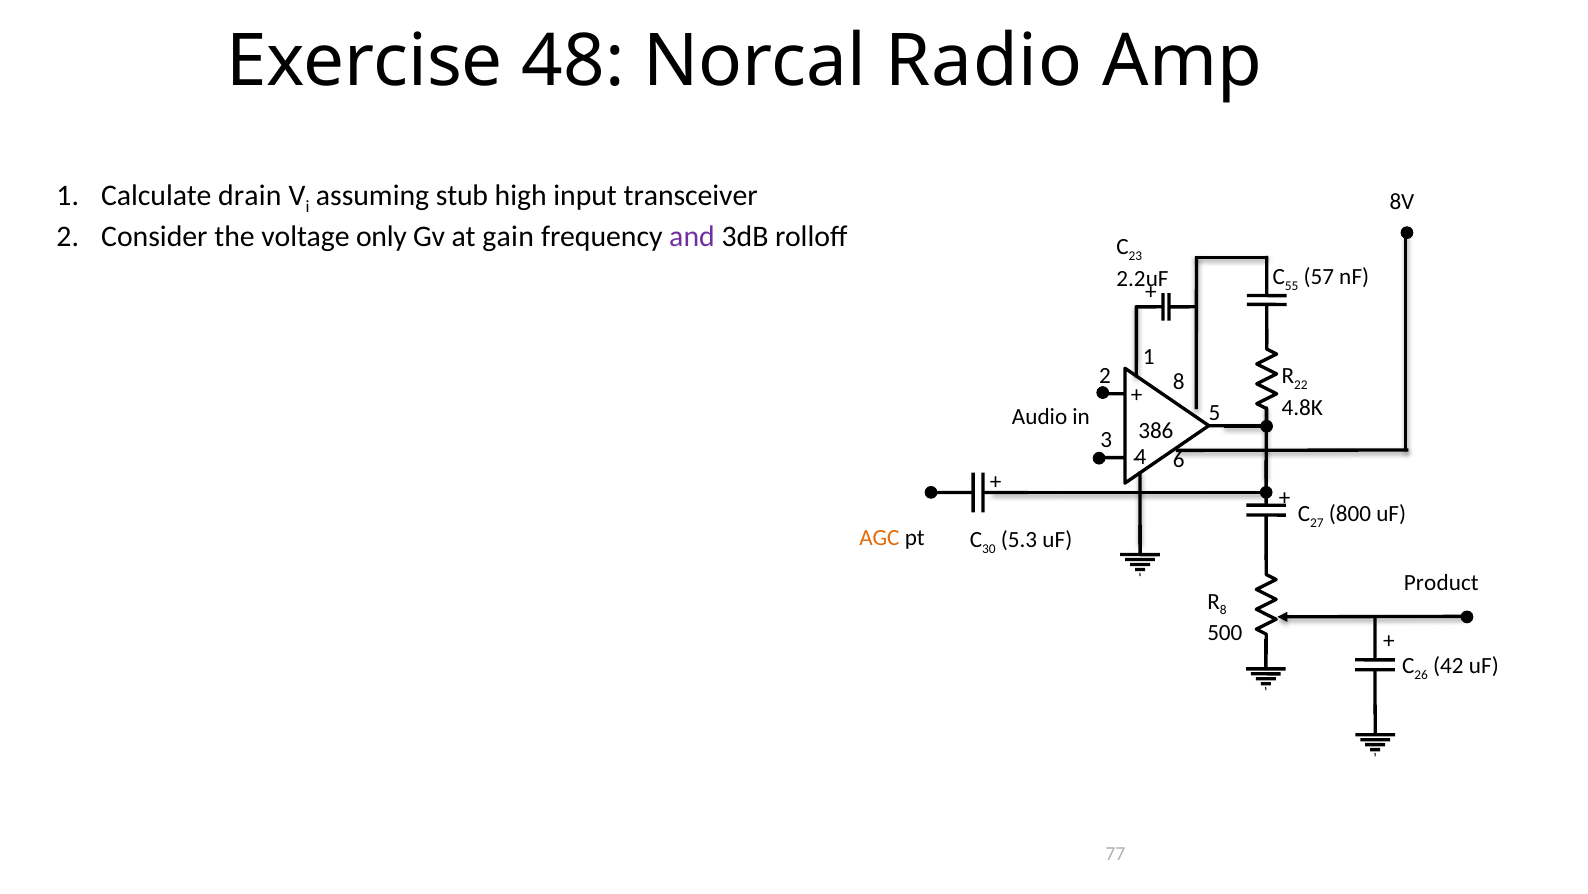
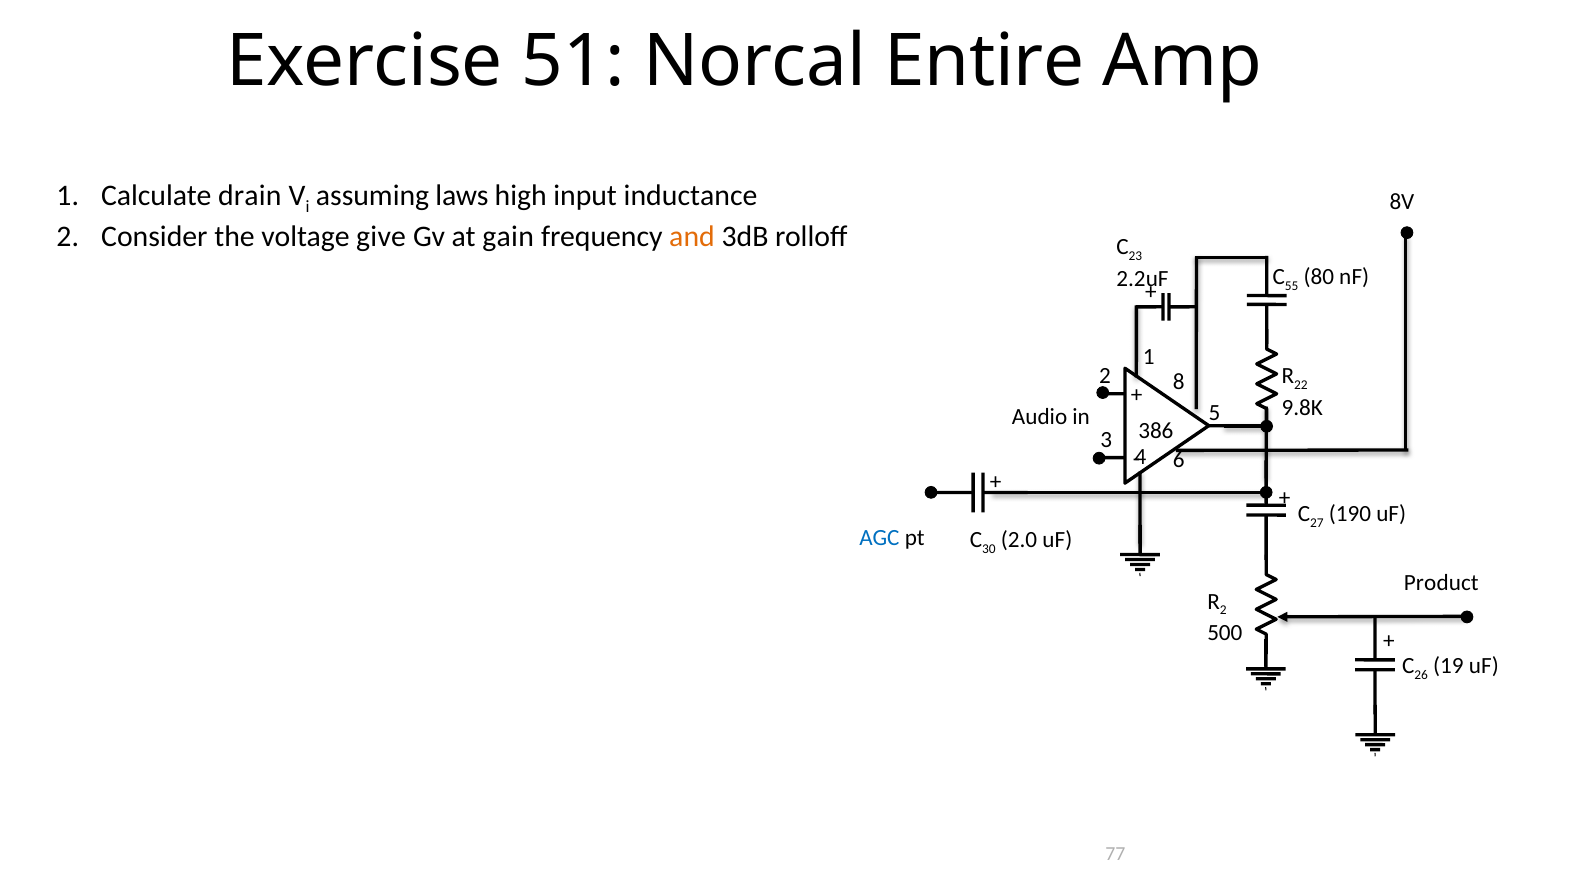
48: 48 -> 51
Radio: Radio -> Entire
stub: stub -> laws
transceiver: transceiver -> inductance
only: only -> give
and colour: purple -> orange
57: 57 -> 80
4.8K: 4.8K -> 9.8K
800: 800 -> 190
AGC colour: orange -> blue
5.3: 5.3 -> 2.0
8 at (1223, 610): 8 -> 2
42: 42 -> 19
